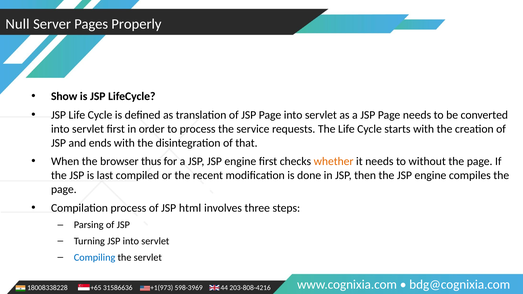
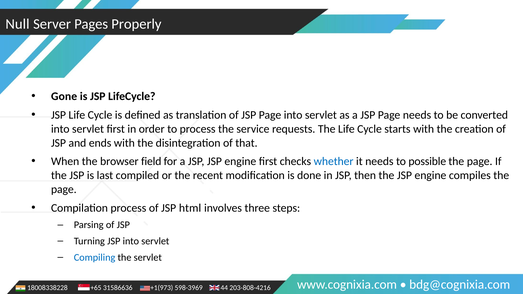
Show: Show -> Gone
thus: thus -> field
whether colour: orange -> blue
without: without -> possible
